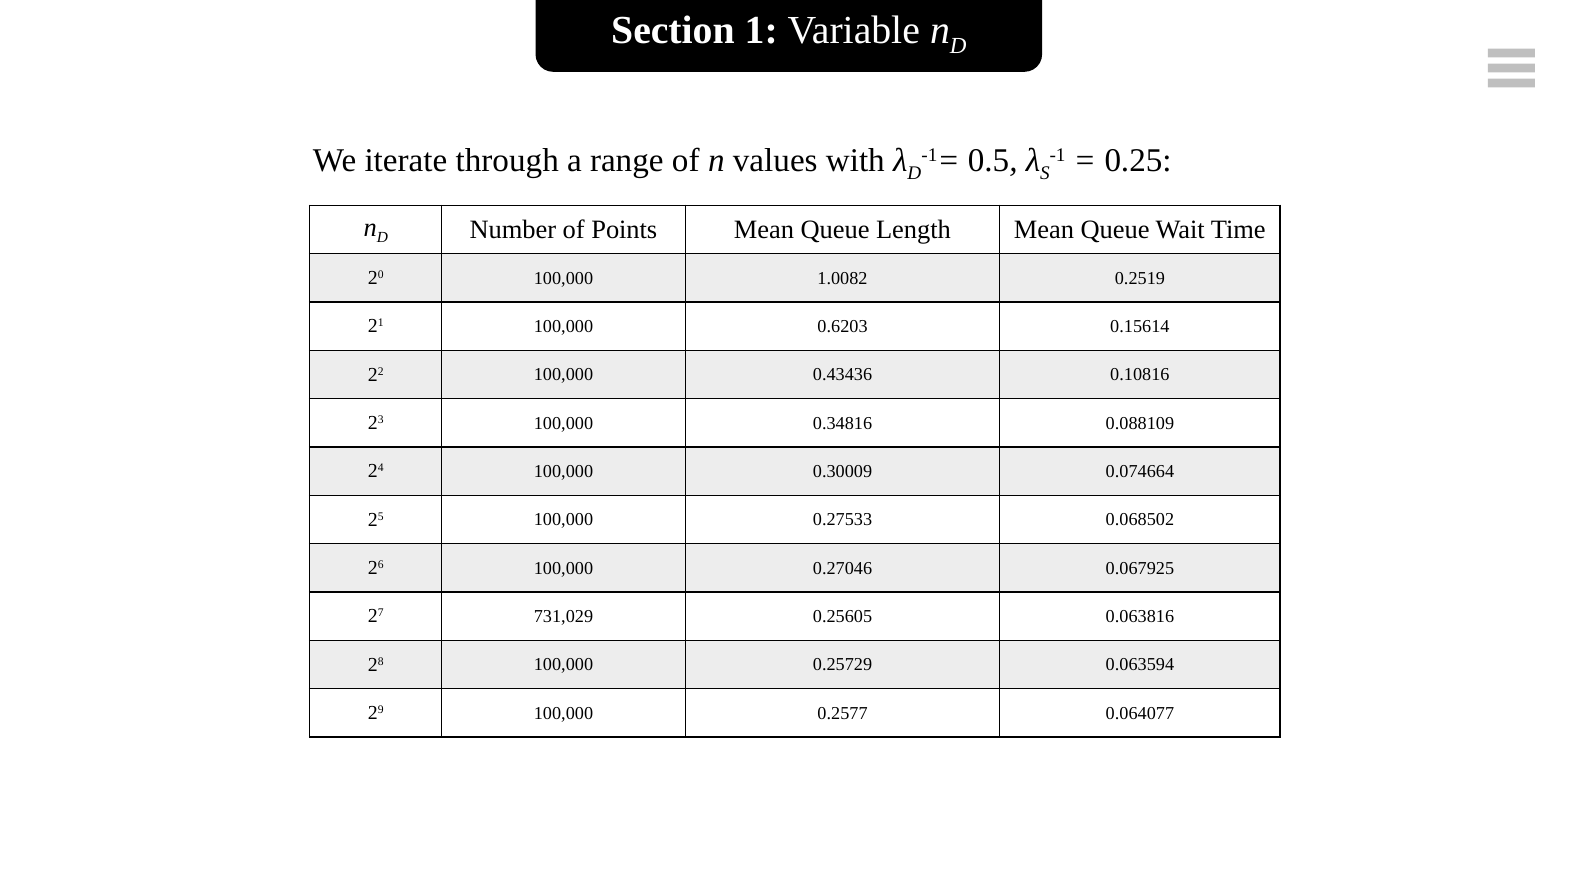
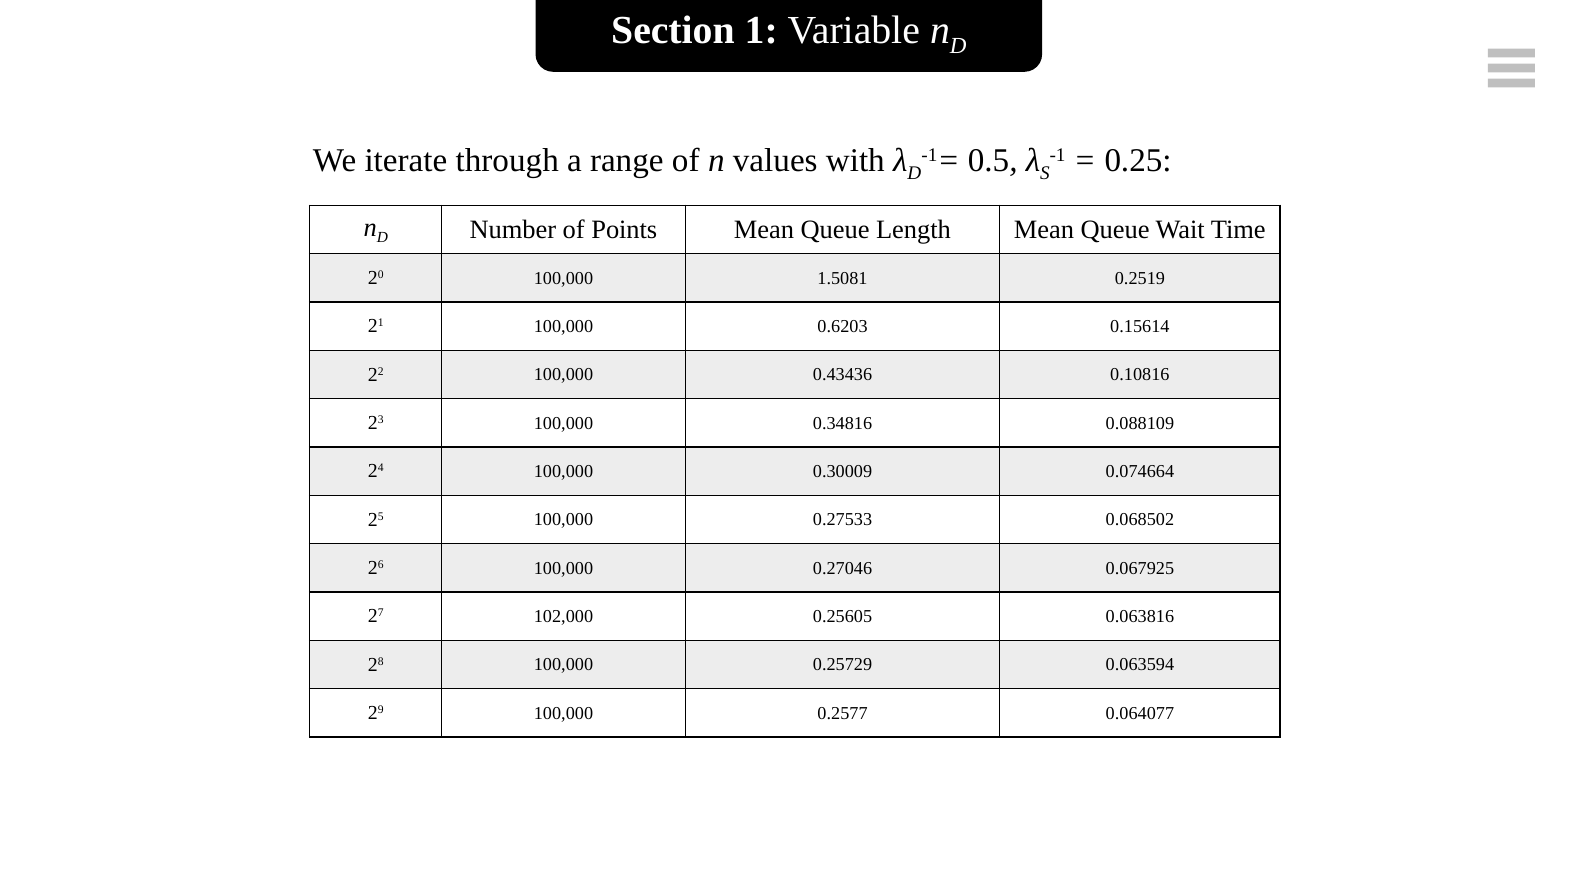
1.0082: 1.0082 -> 1.5081
731,029: 731,029 -> 102,000
